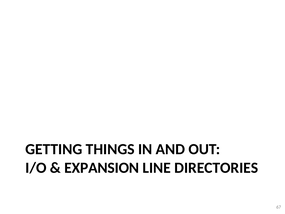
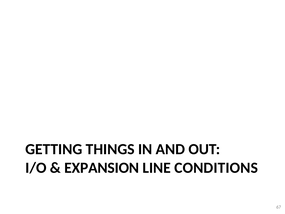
DIRECTORIES: DIRECTORIES -> CONDITIONS
